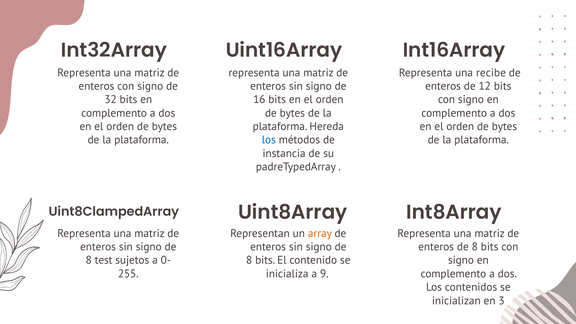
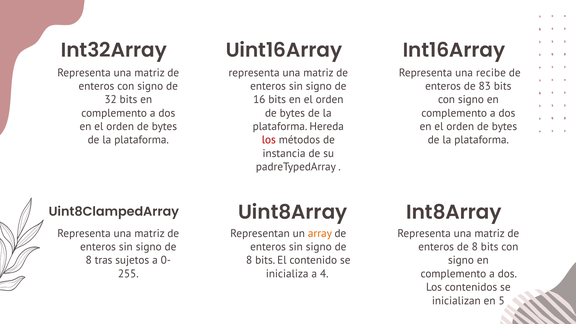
12: 12 -> 83
los at (269, 140) colour: blue -> red
test: test -> tras
9: 9 -> 4
3: 3 -> 5
